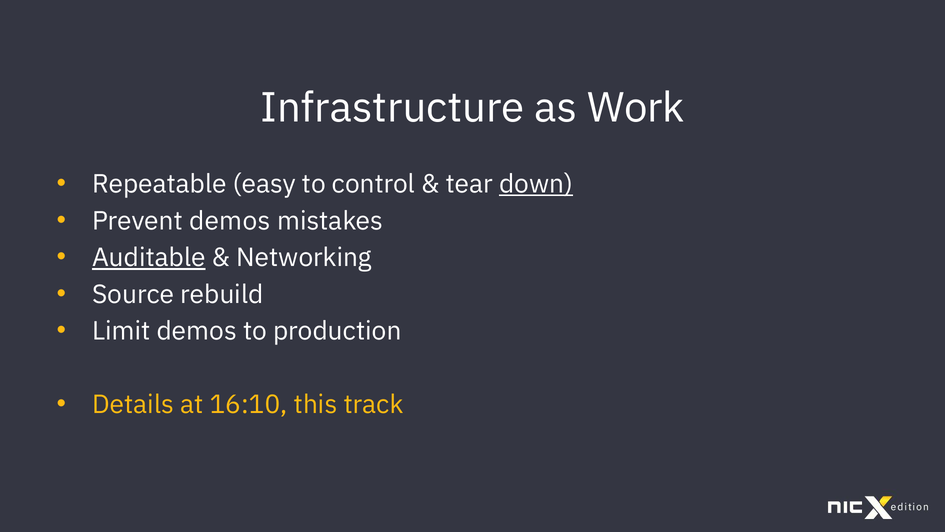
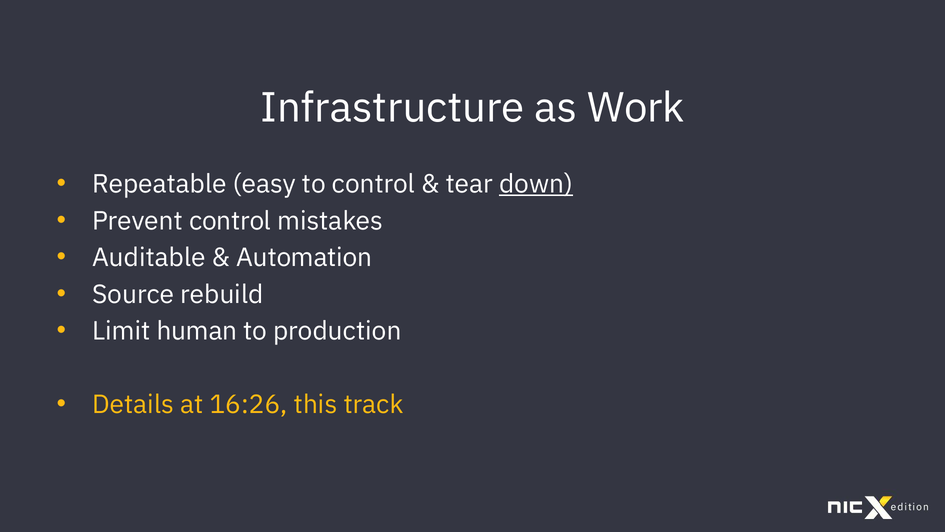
Prevent demos: demos -> control
Auditable underline: present -> none
Networking: Networking -> Automation
Limit demos: demos -> human
16:10: 16:10 -> 16:26
